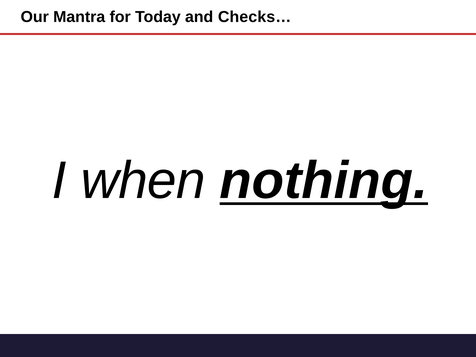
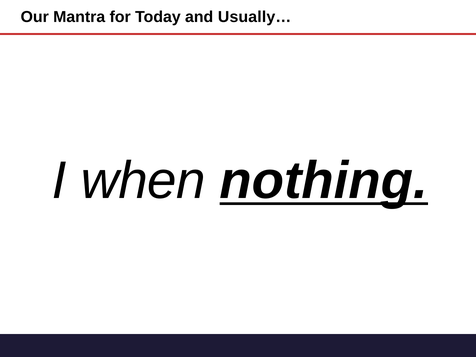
Checks…: Checks… -> Usually…
